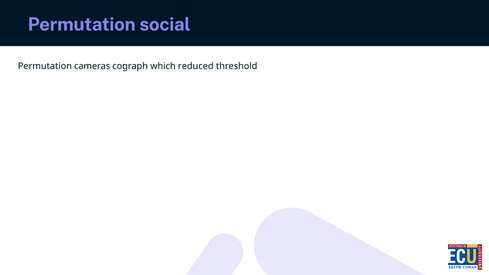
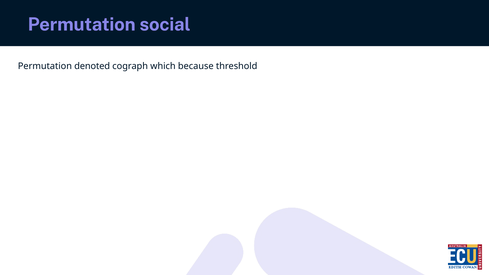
cameras: cameras -> denoted
reduced: reduced -> because
